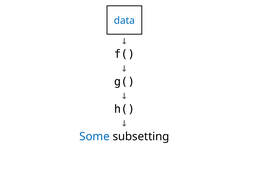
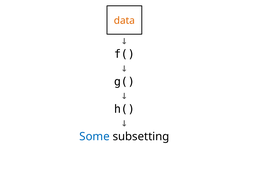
data colour: blue -> orange
